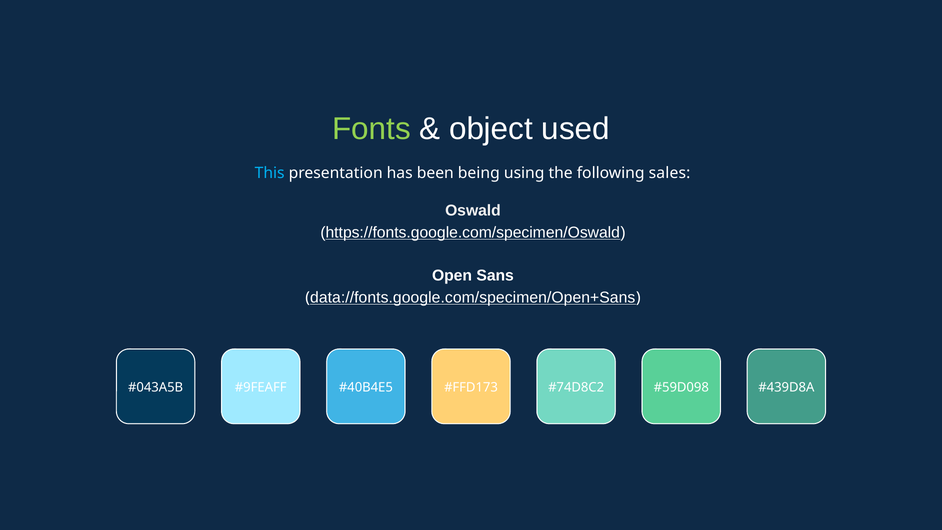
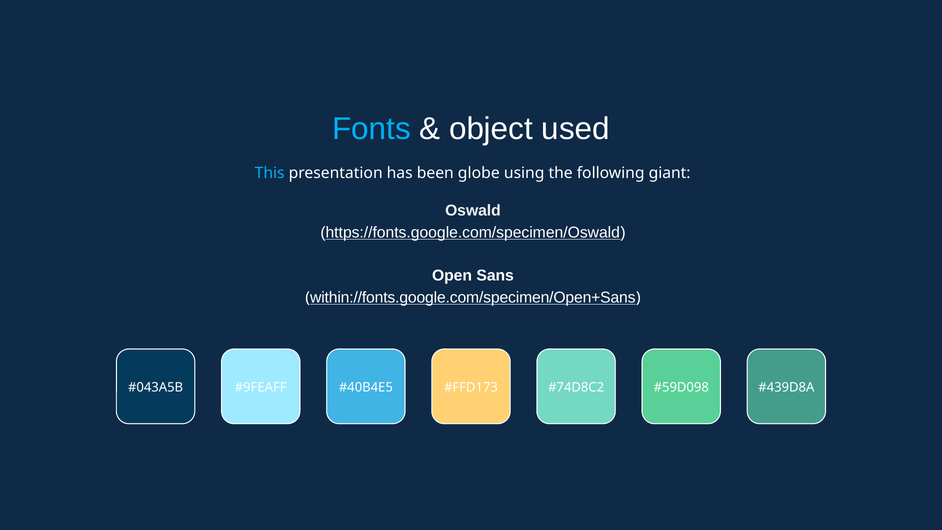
Fonts colour: light green -> light blue
being: being -> globe
sales: sales -> giant
data://fonts.google.com/specimen/Open+Sans: data://fonts.google.com/specimen/Open+Sans -> within://fonts.google.com/specimen/Open+Sans
